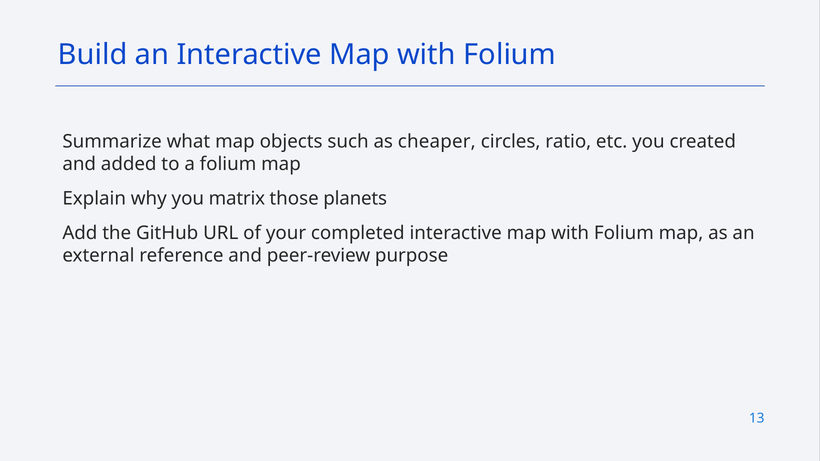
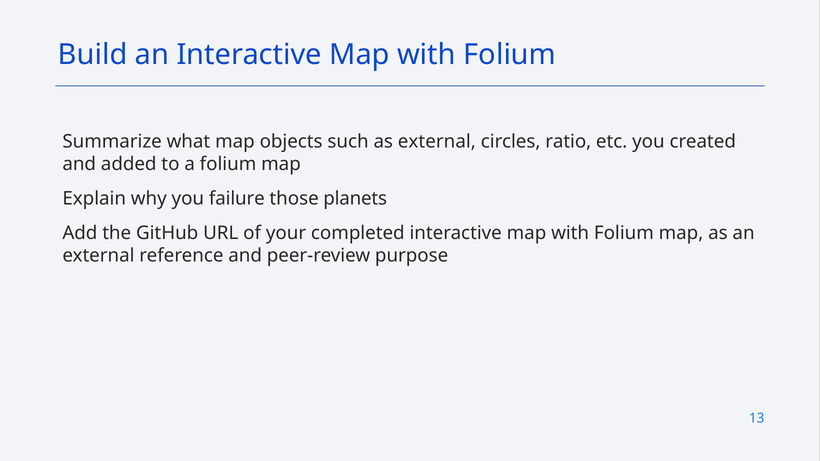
as cheaper: cheaper -> external
matrix: matrix -> failure
